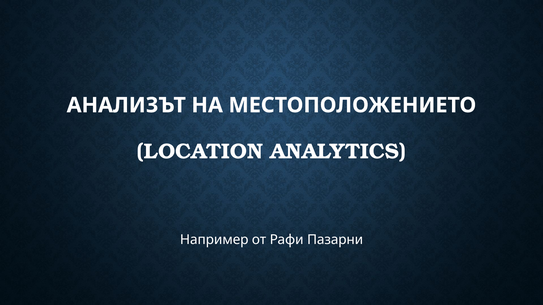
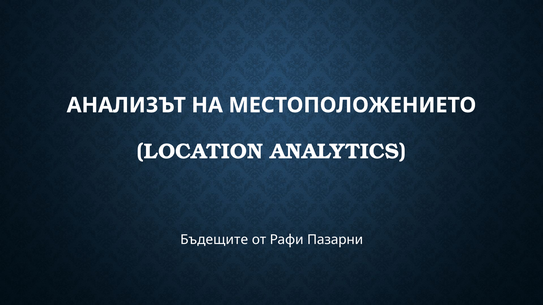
Например: Например -> Бъдещите
